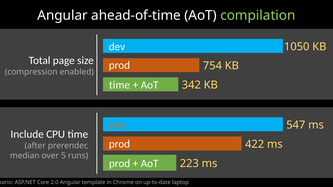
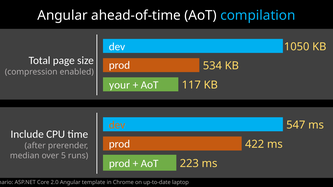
compilation colour: light green -> light blue
754: 754 -> 534
time at (120, 85): time -> your
342: 342 -> 117
